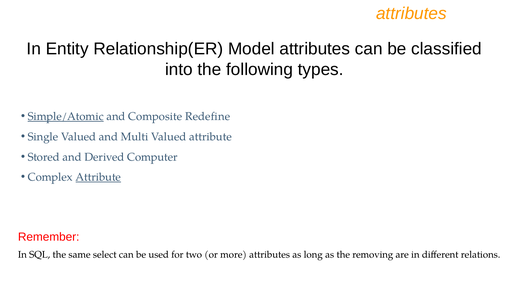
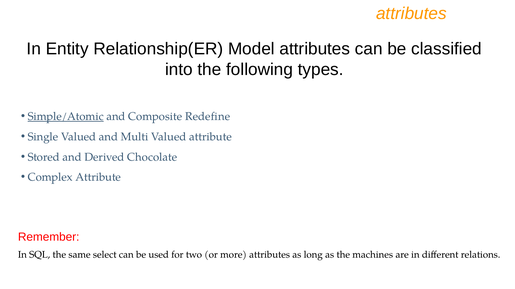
Computer: Computer -> Chocolate
Attribute at (98, 178) underline: present -> none
removing: removing -> machines
